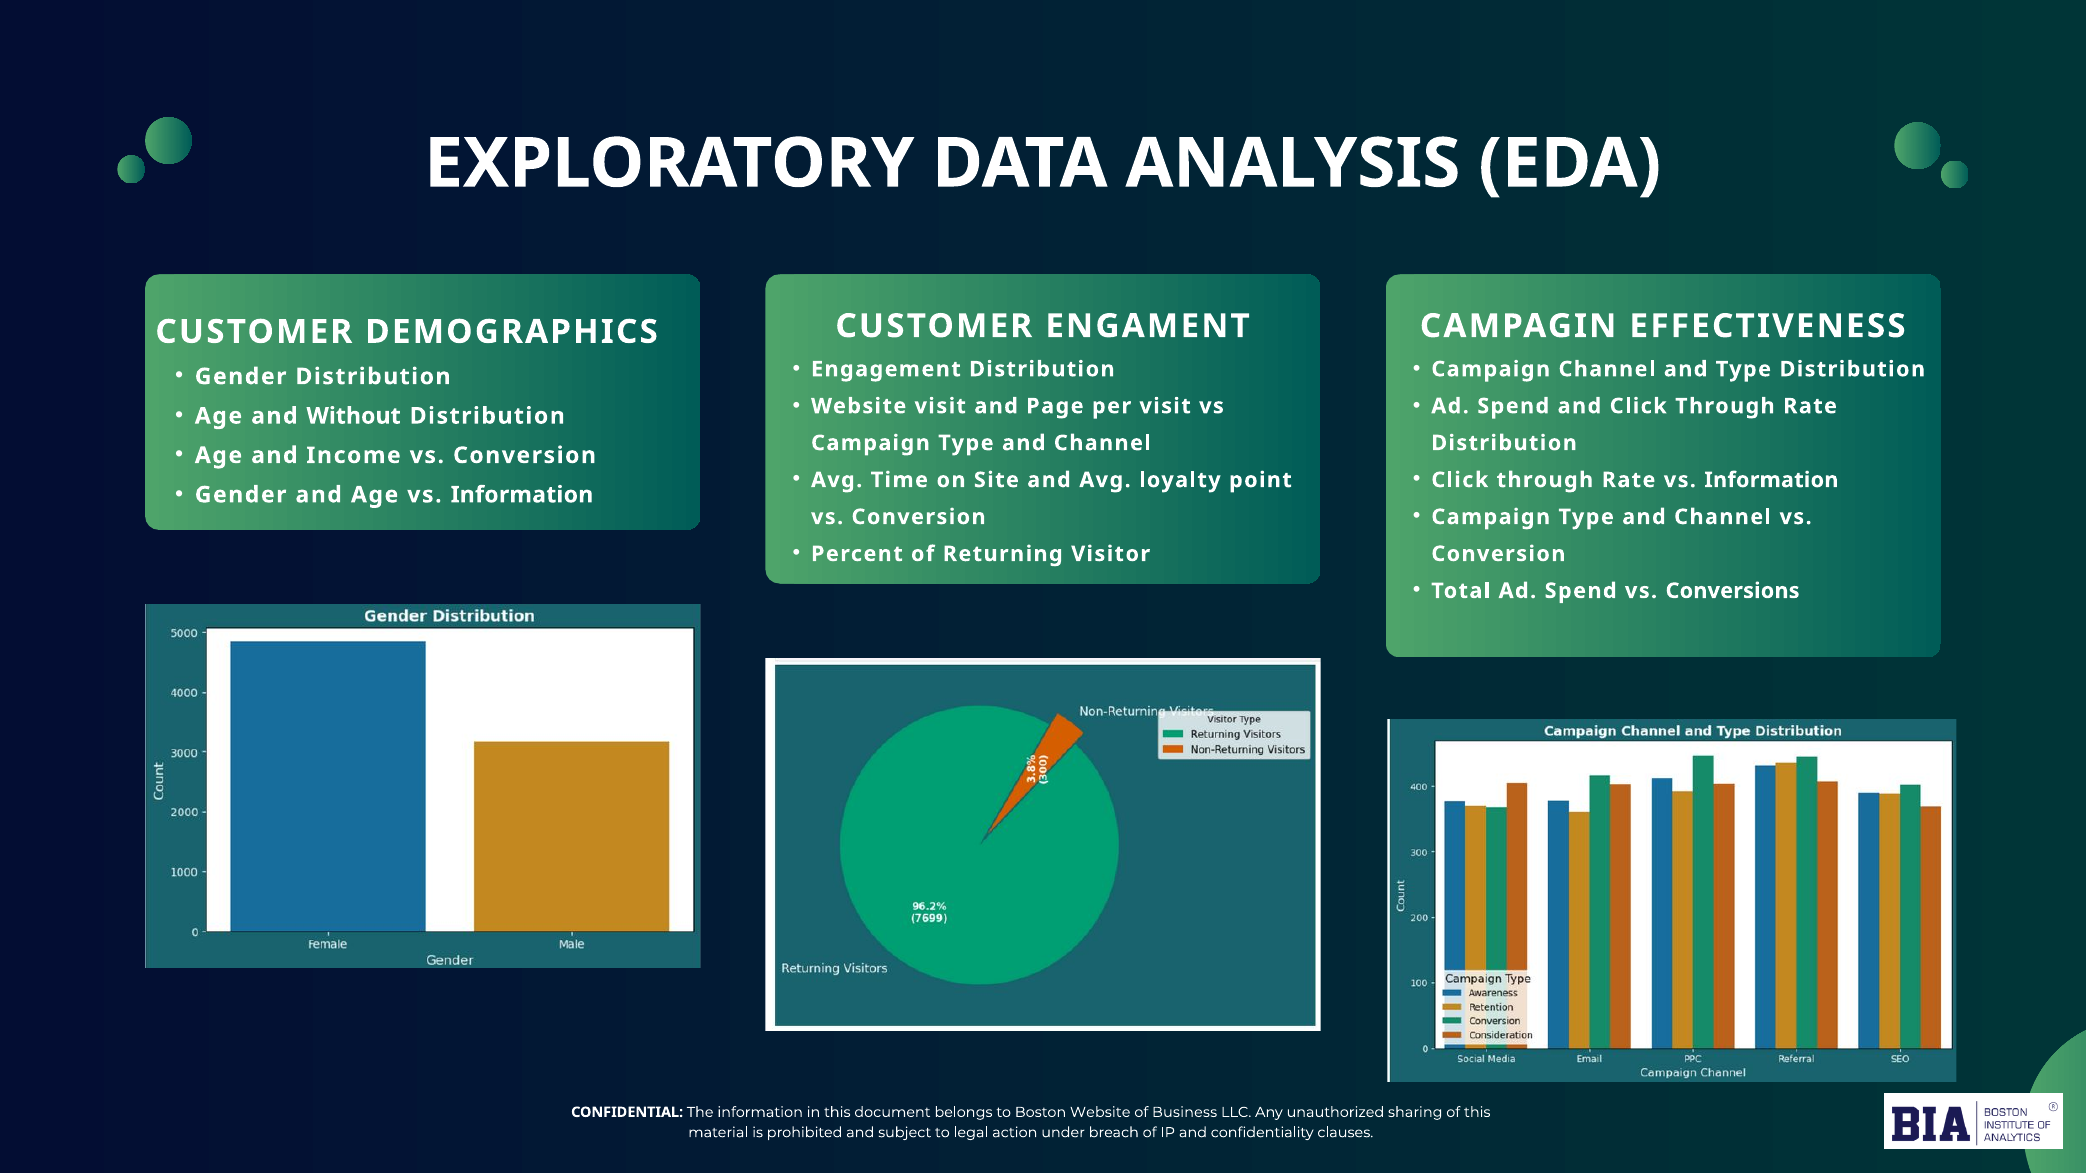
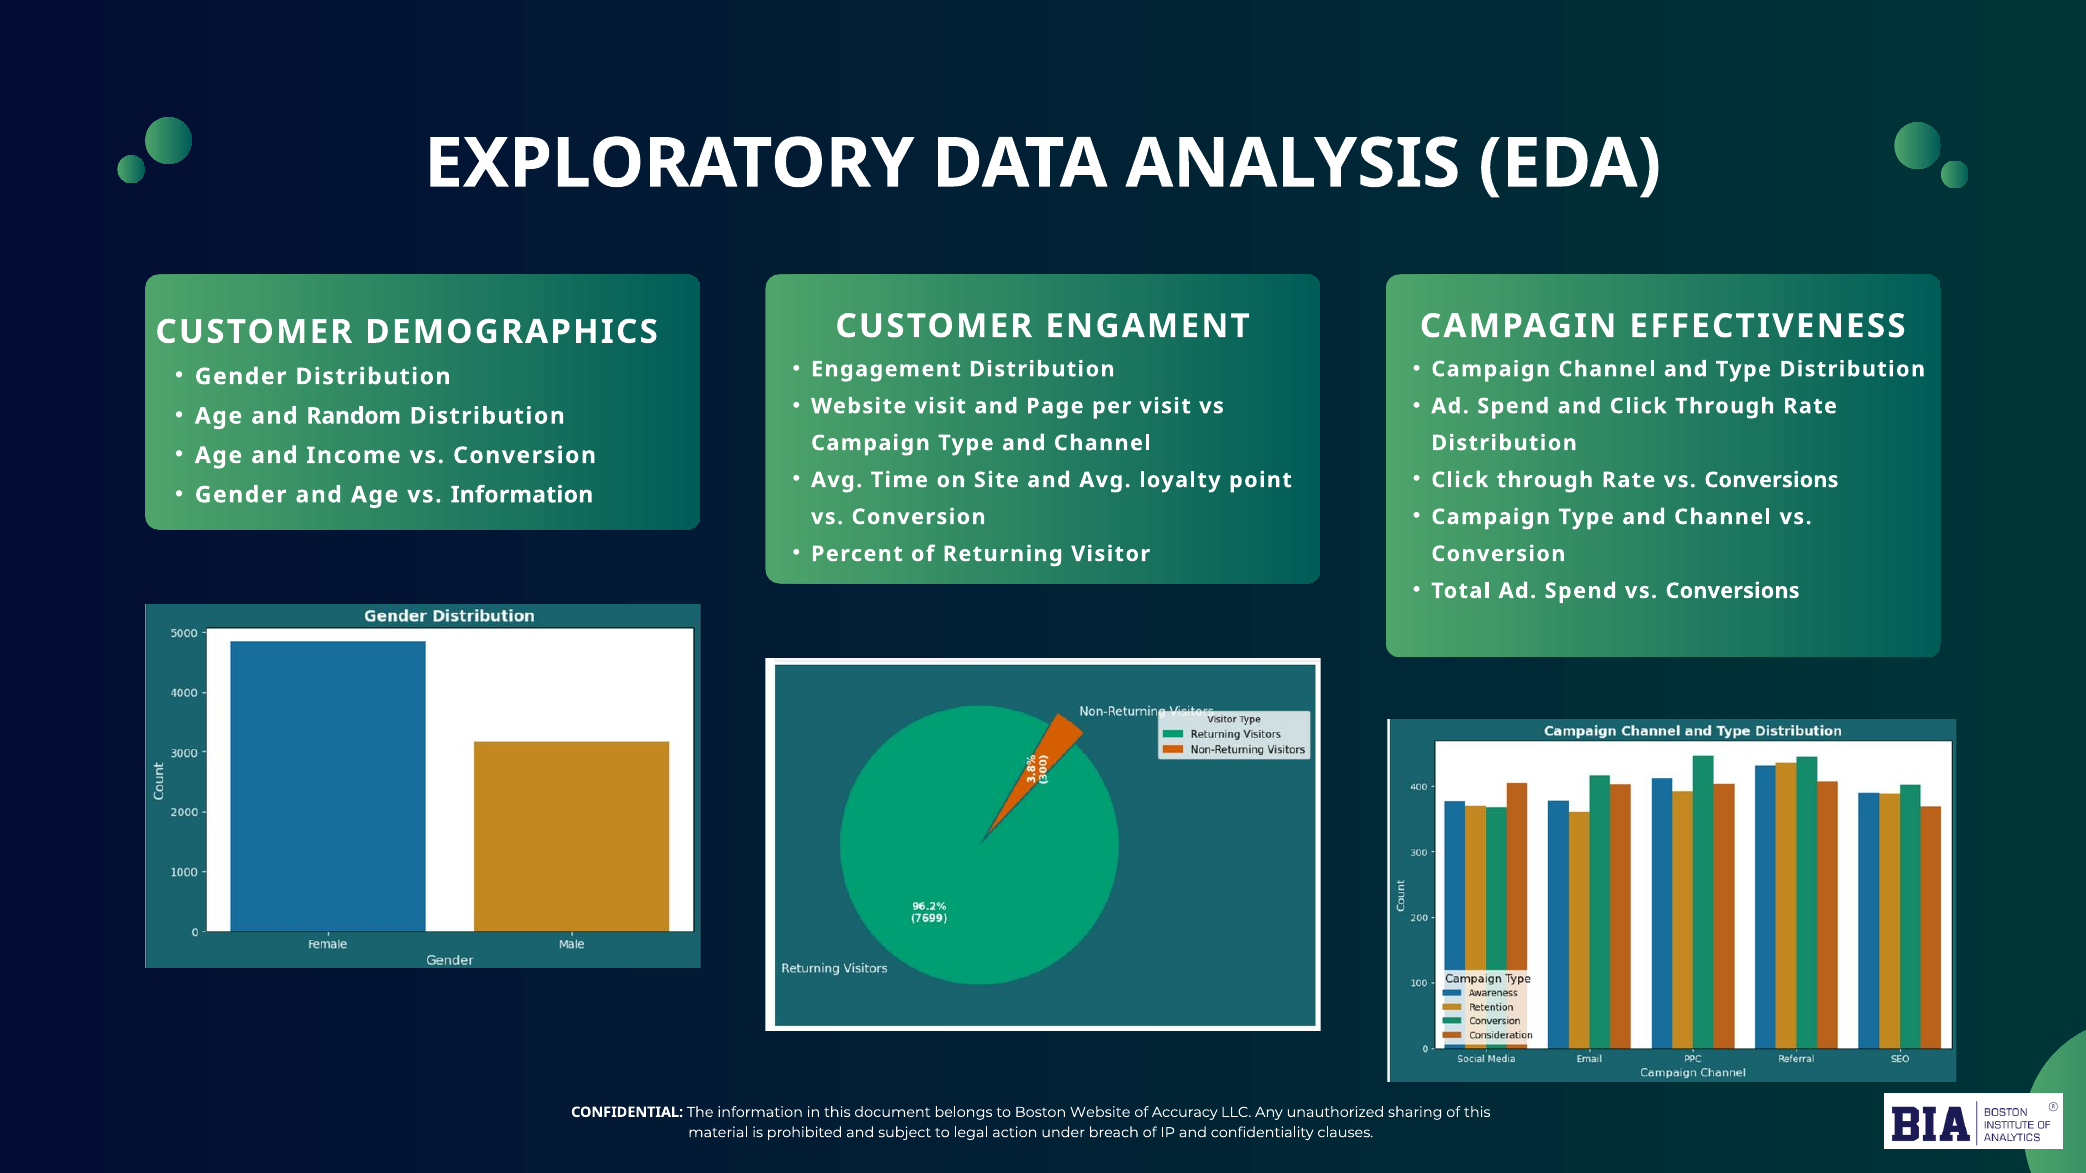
Without: Without -> Random
Rate vs Information: Information -> Conversions
Business: Business -> Accuracy
